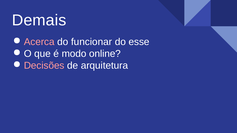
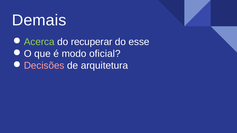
Acerca colour: pink -> light green
funcionar: funcionar -> recuperar
online: online -> oficial
